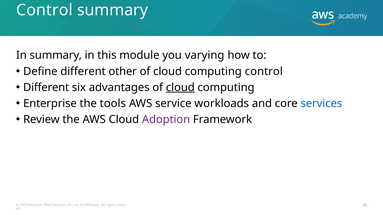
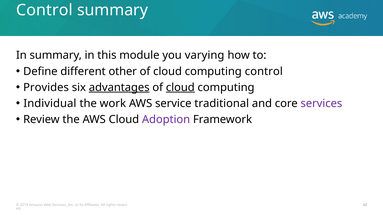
Different at (46, 88): Different -> Provides
advantages underline: none -> present
Enterprise: Enterprise -> Individual
tools: tools -> work
workloads: workloads -> traditional
services at (321, 104) colour: blue -> purple
